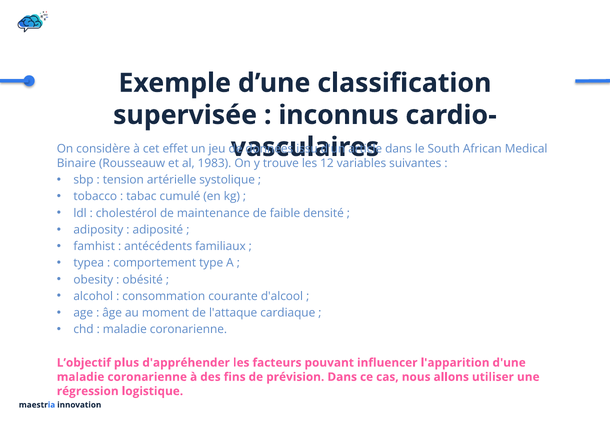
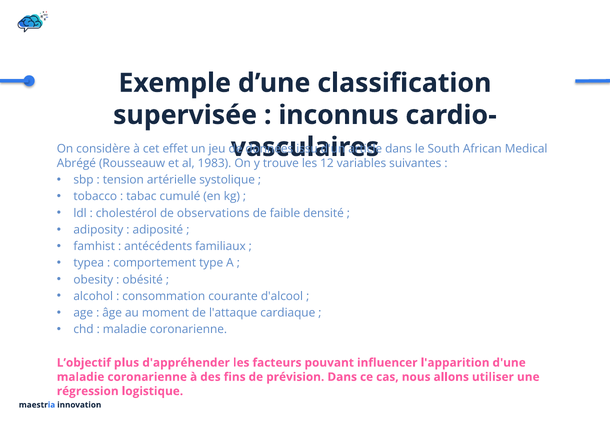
Binaire: Binaire -> Abrégé
maintenance: maintenance -> observations
